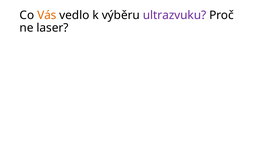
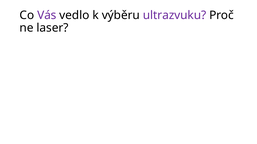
Vás colour: orange -> purple
